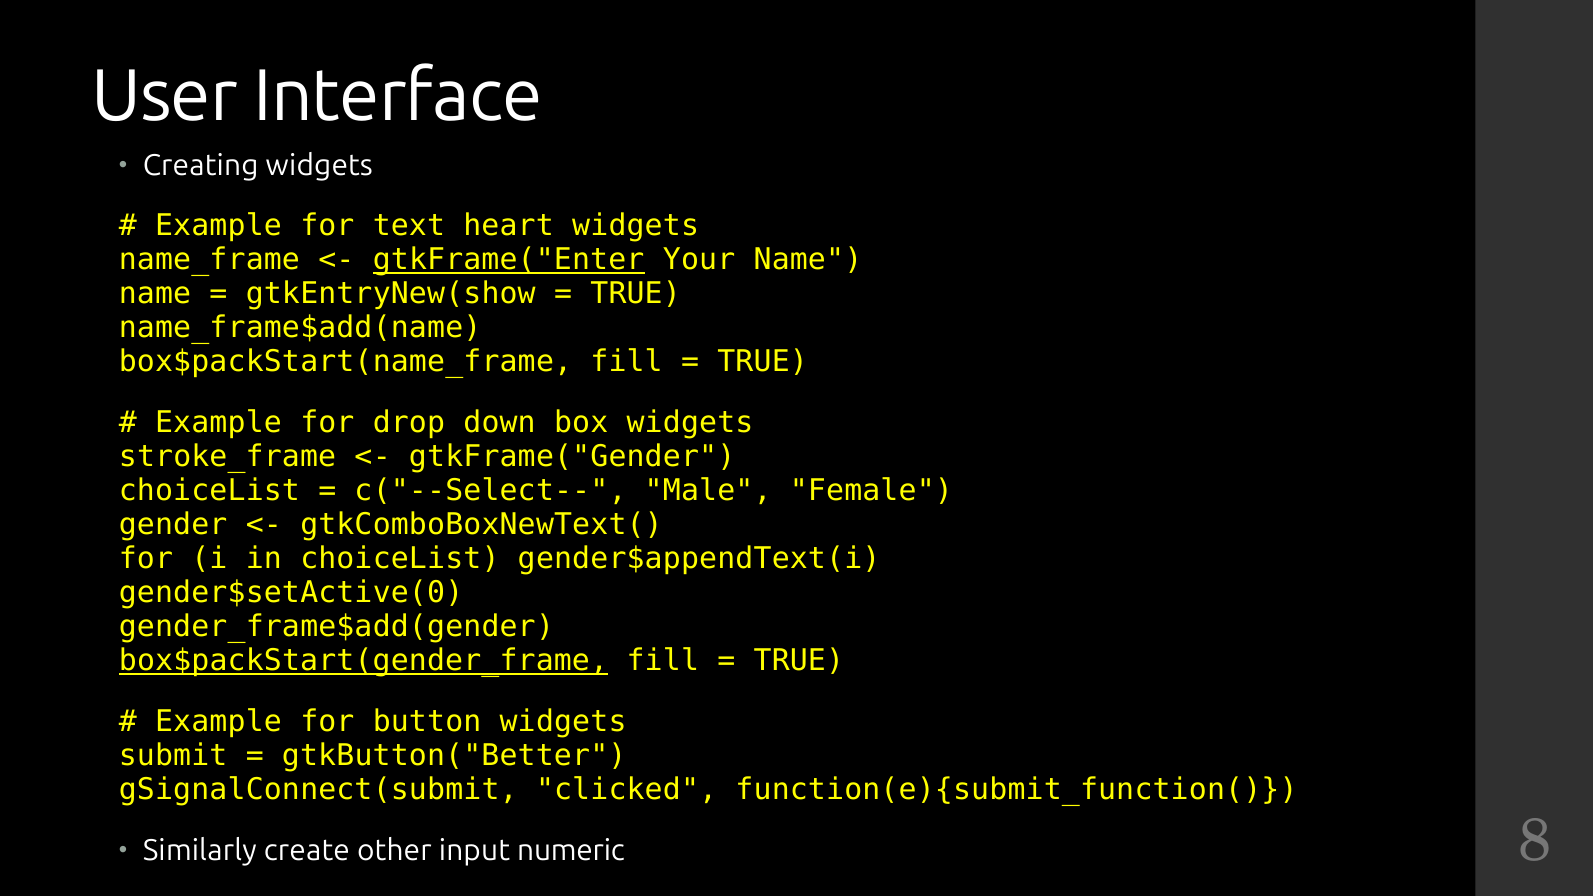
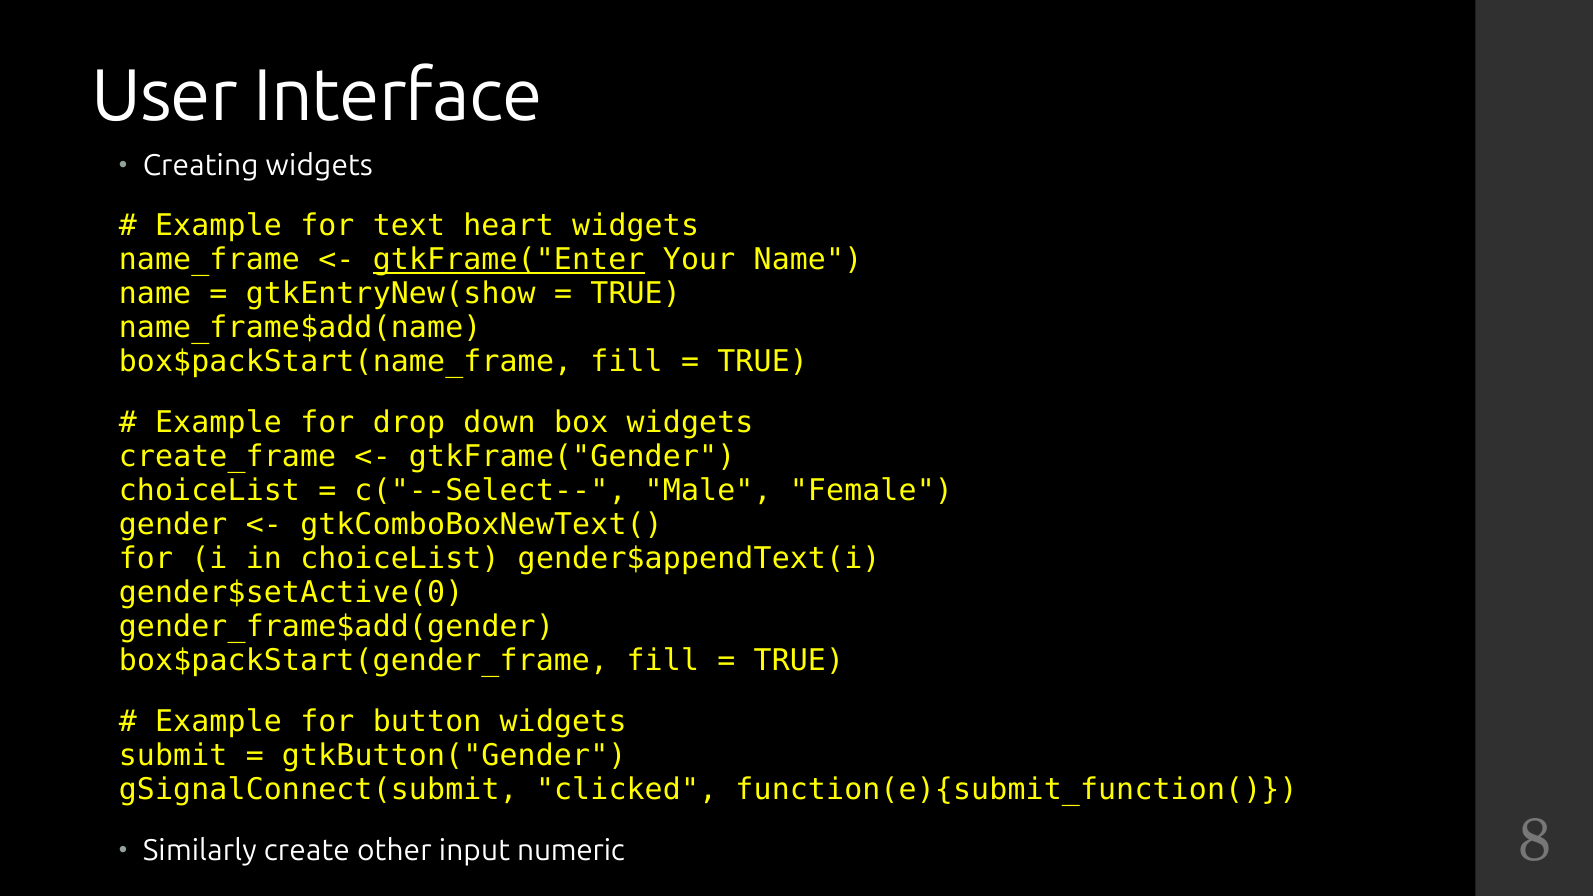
stroke_frame: stroke_frame -> create_frame
box$packStart(gender_frame underline: present -> none
gtkButton("Better: gtkButton("Better -> gtkButton("Gender
